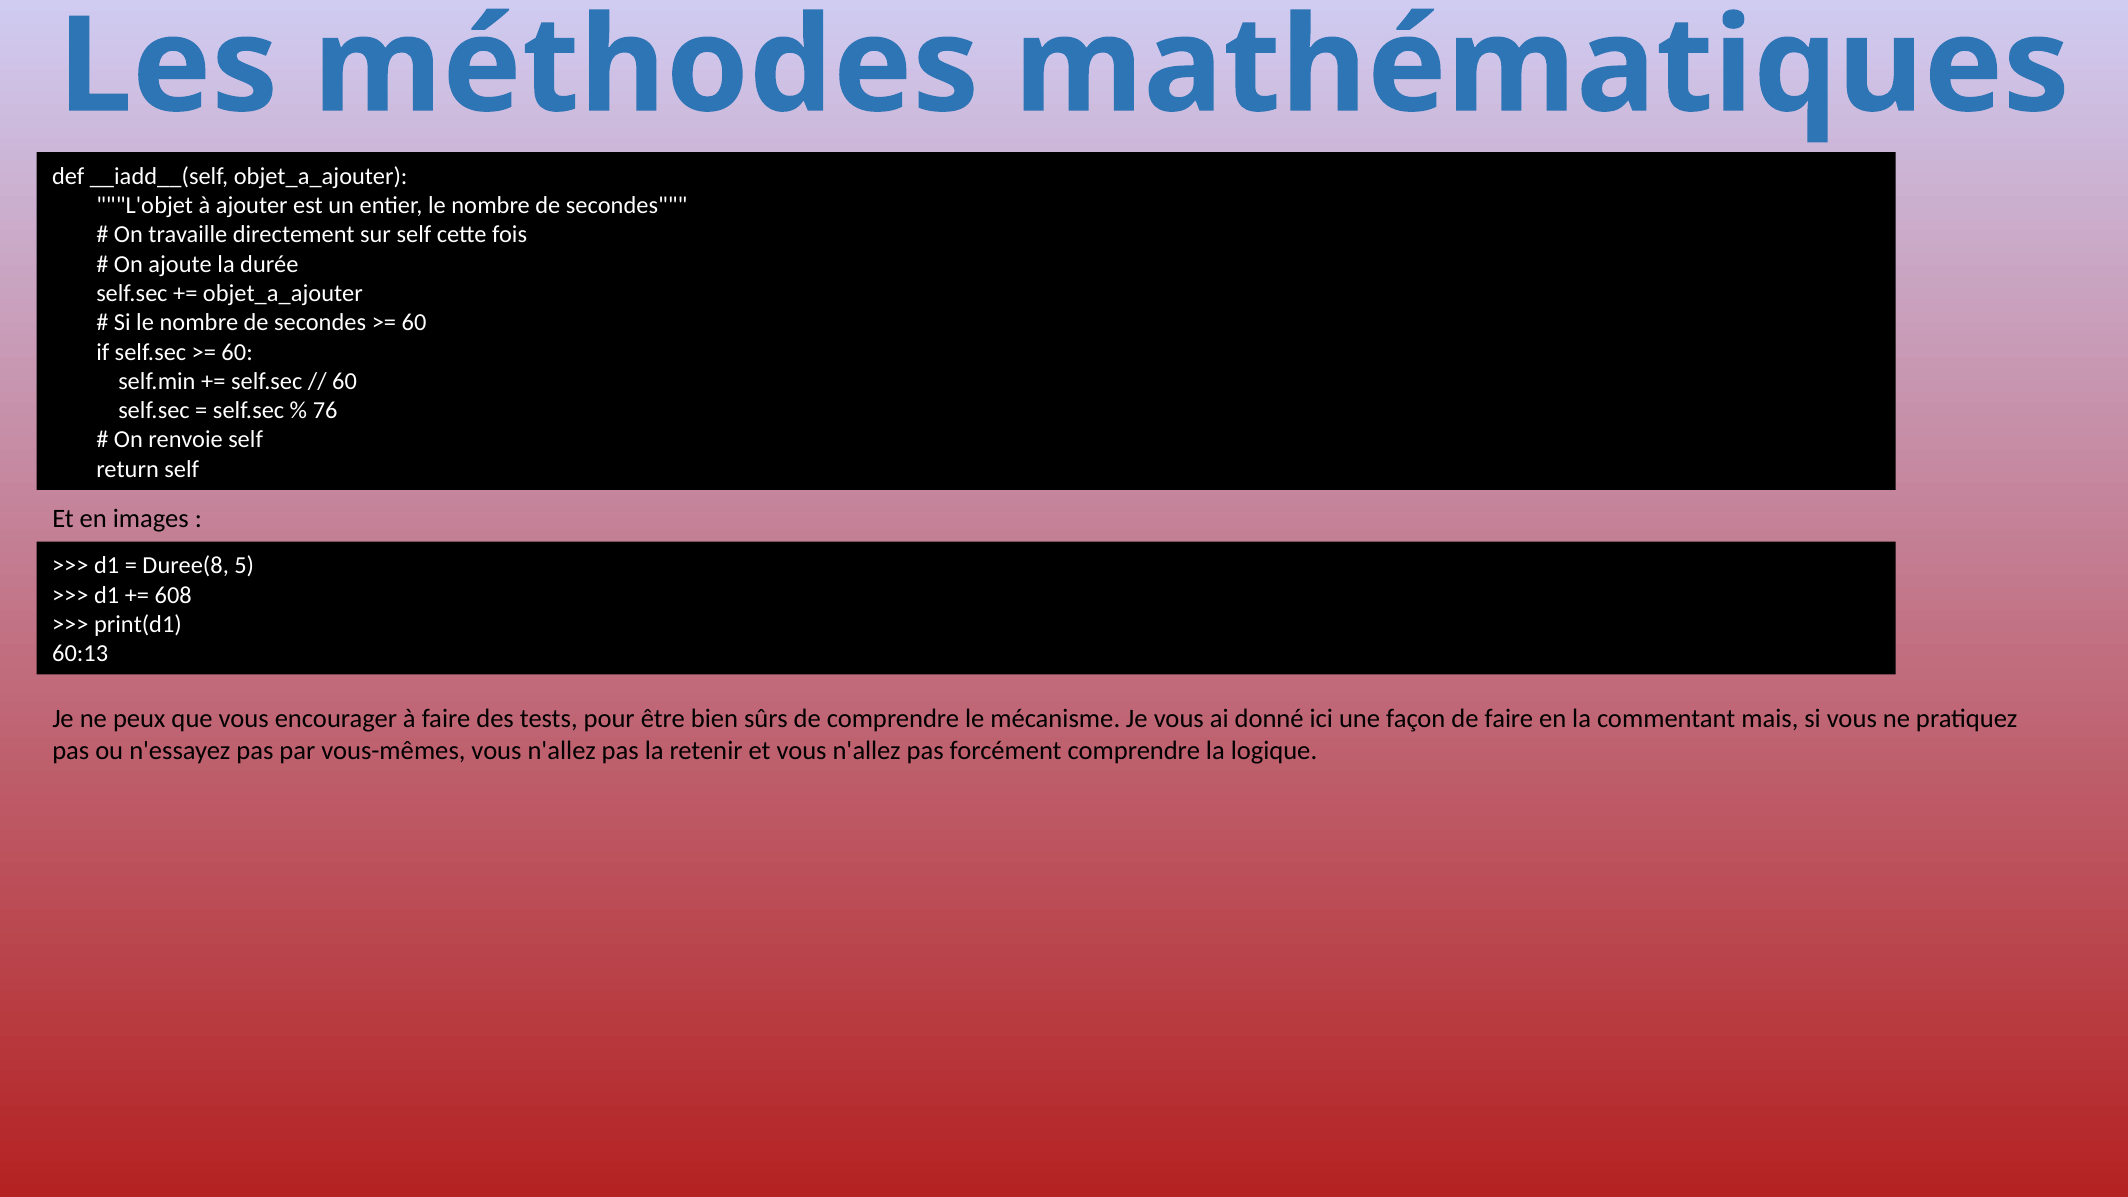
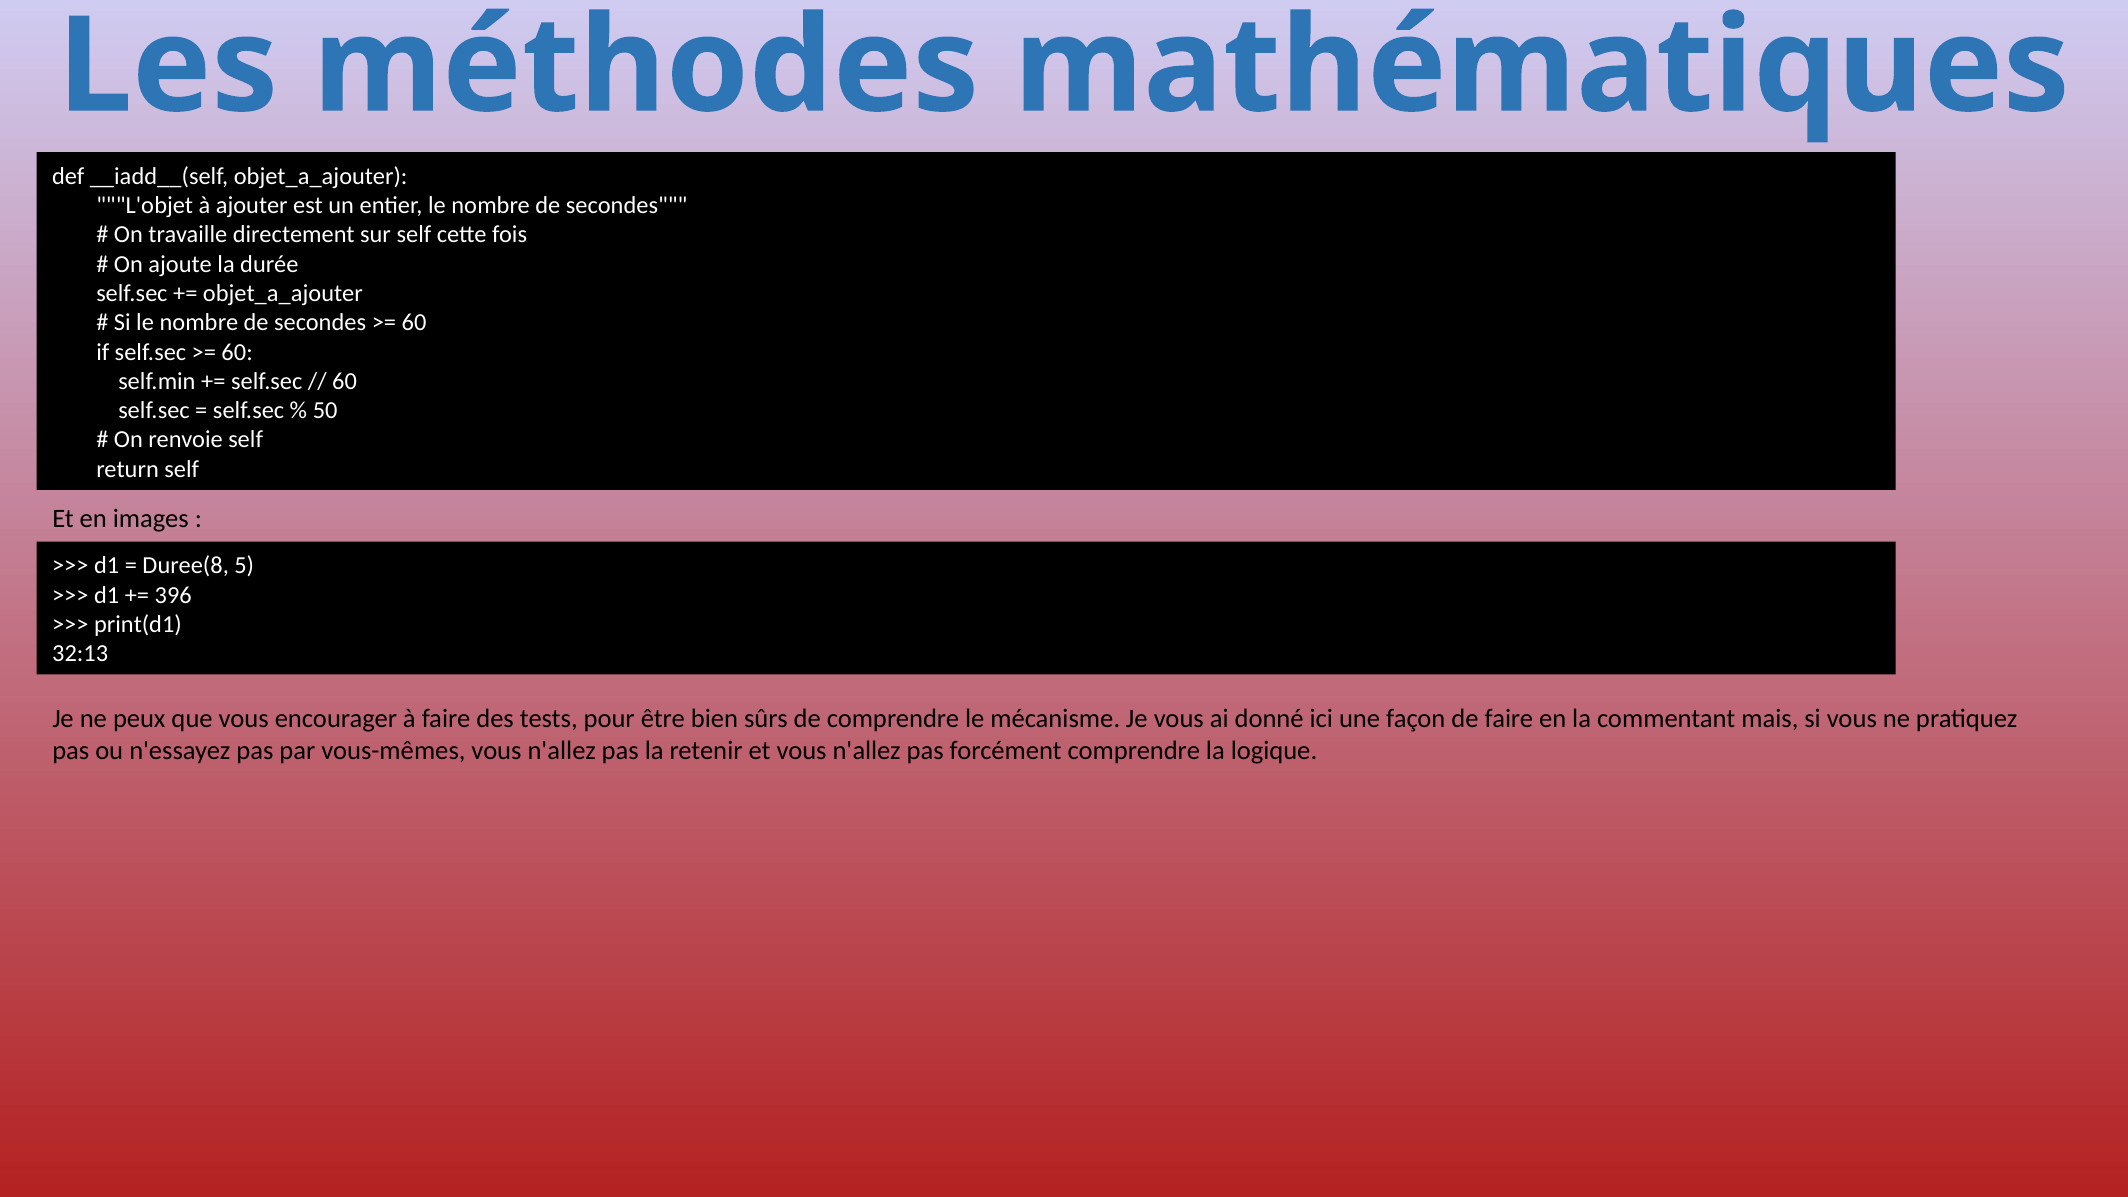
76: 76 -> 50
608: 608 -> 396
60:13: 60:13 -> 32:13
